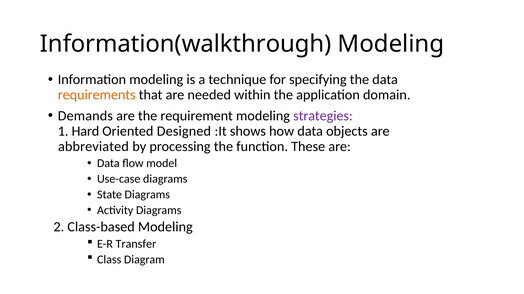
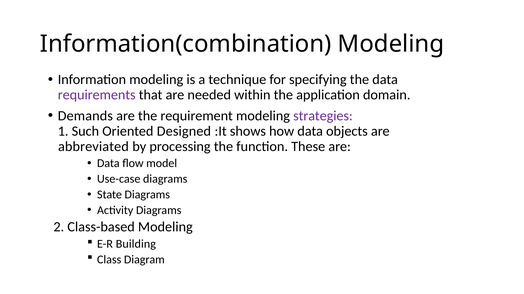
Information(walkthrough: Information(walkthrough -> Information(combination
requirements colour: orange -> purple
Hard: Hard -> Such
Transfer: Transfer -> Building
